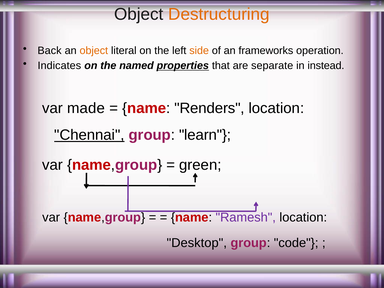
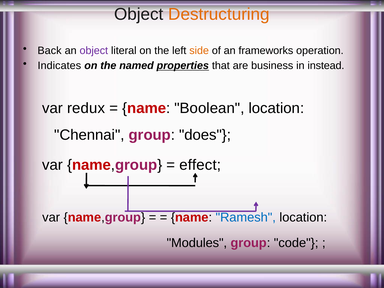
object at (94, 51) colour: orange -> purple
separate: separate -> business
made: made -> redux
Renders: Renders -> Boolean
Chennai underline: present -> none
learn: learn -> does
green: green -> effect
Ramesh colour: purple -> blue
Desktop: Desktop -> Modules
